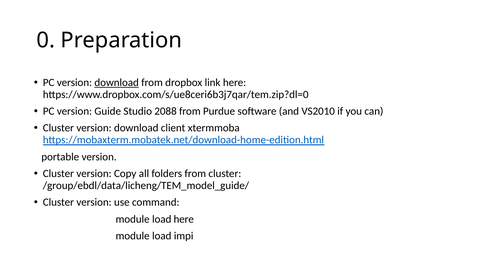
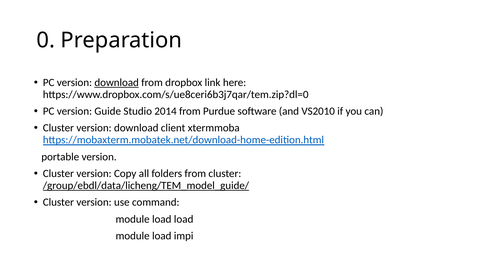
2088: 2088 -> 2014
/group/ebdl/data/licheng/TEM_model_guide/ underline: none -> present
load here: here -> load
